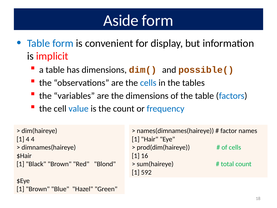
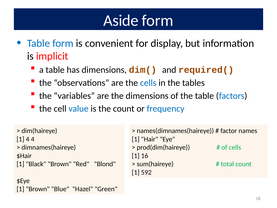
possible(: possible( -> required(
